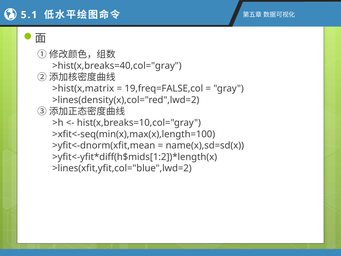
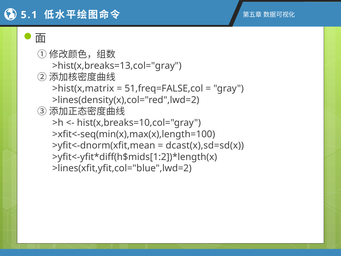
>hist(x,breaks=40,col="gray: >hist(x,breaks=40,col="gray -> >hist(x,breaks=13,col="gray
19,freq=FALSE,col: 19,freq=FALSE,col -> 51,freq=FALSE,col
name(x),sd=sd(x: name(x),sd=sd(x -> dcast(x),sd=sd(x
